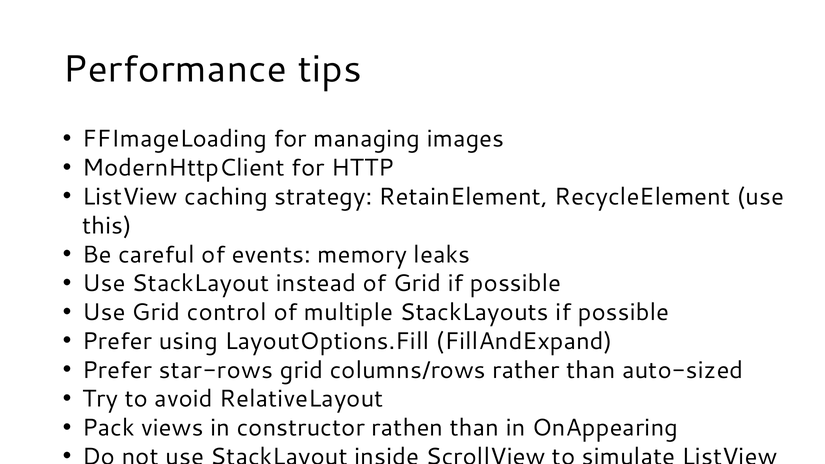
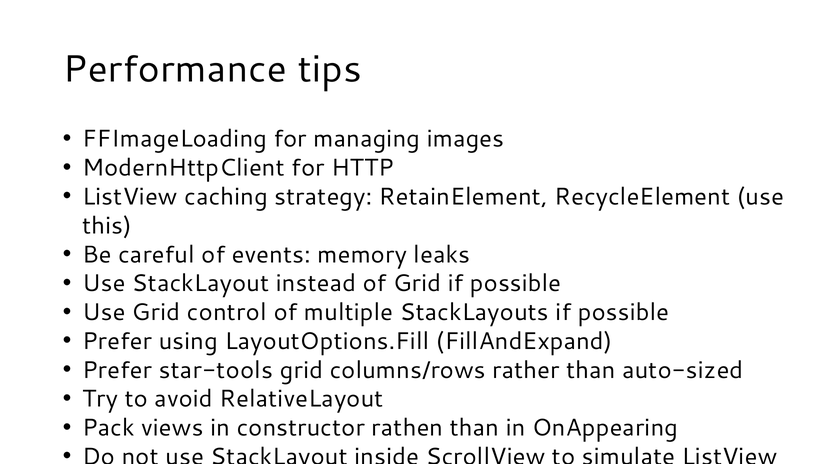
star-rows: star-rows -> star-tools
